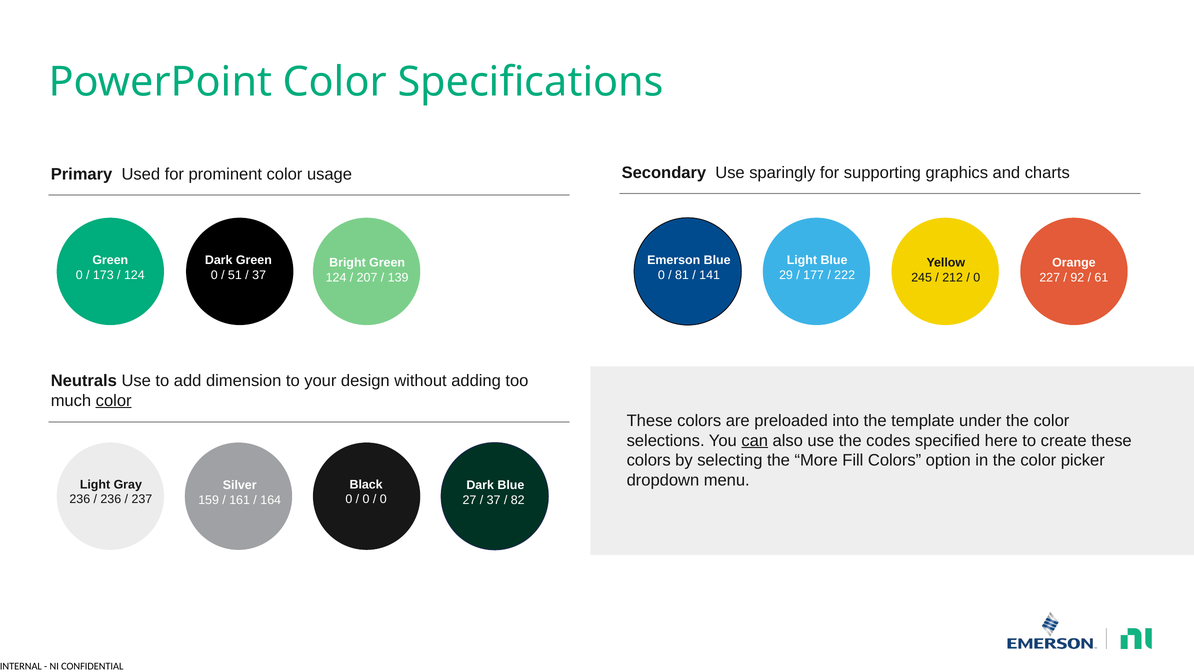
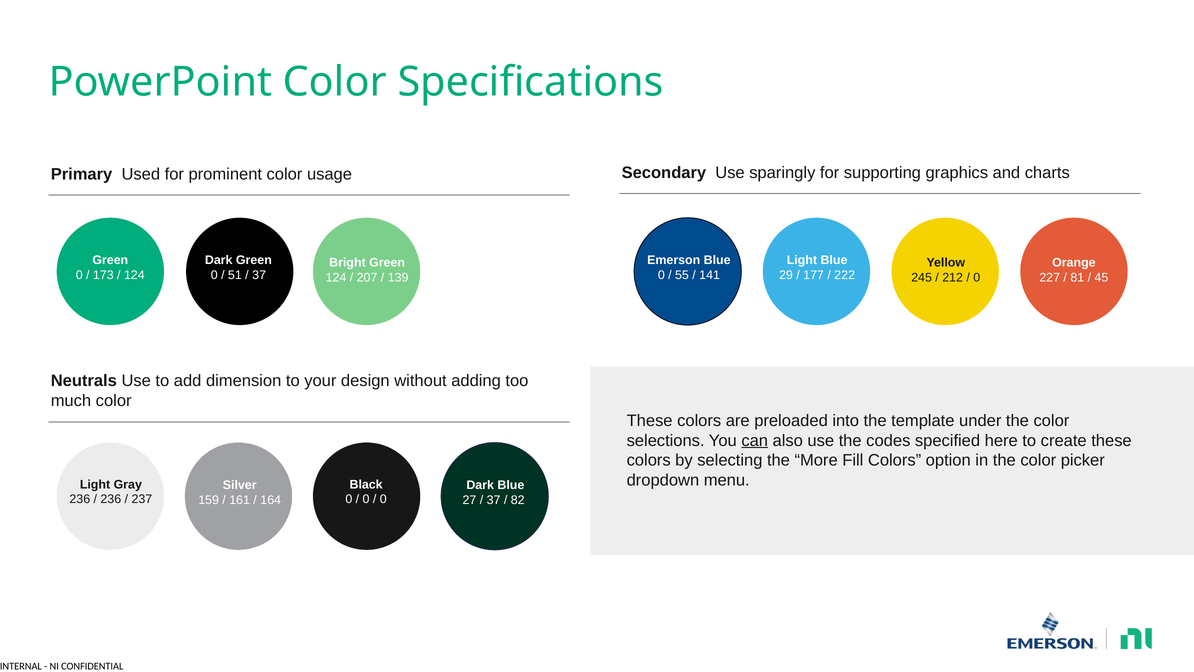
81: 81 -> 55
92: 92 -> 81
61: 61 -> 45
color at (114, 400) underline: present -> none
